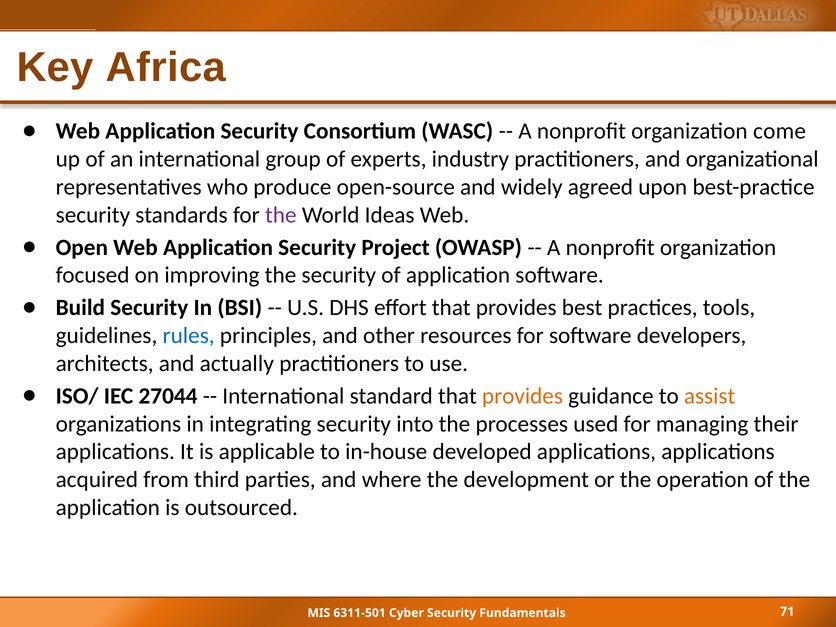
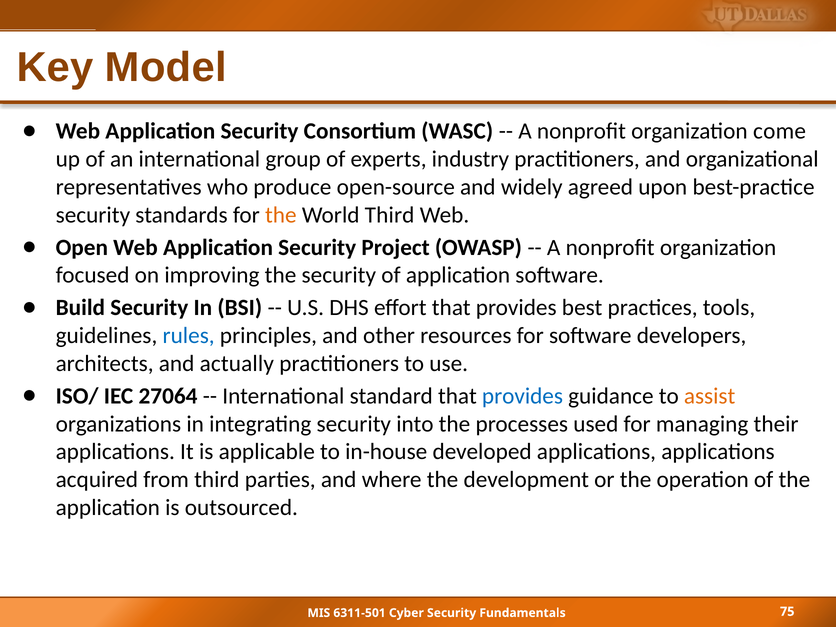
Africa: Africa -> Model
the at (281, 215) colour: purple -> orange
World Ideas: Ideas -> Third
27044: 27044 -> 27064
provides at (522, 396) colour: orange -> blue
71: 71 -> 75
